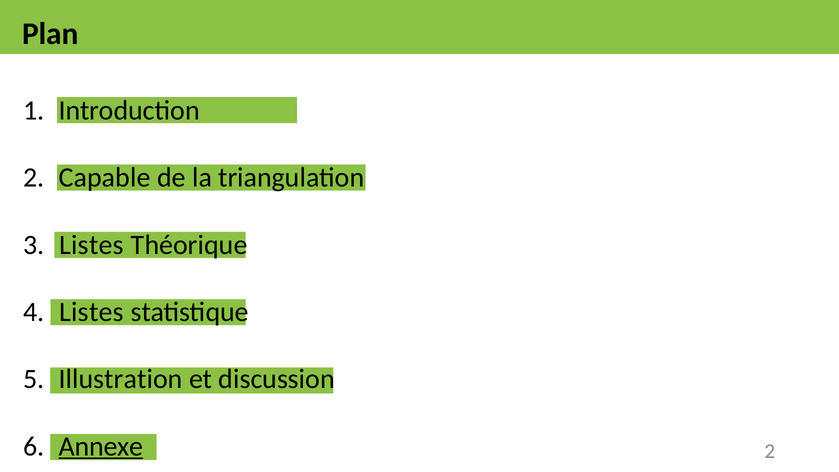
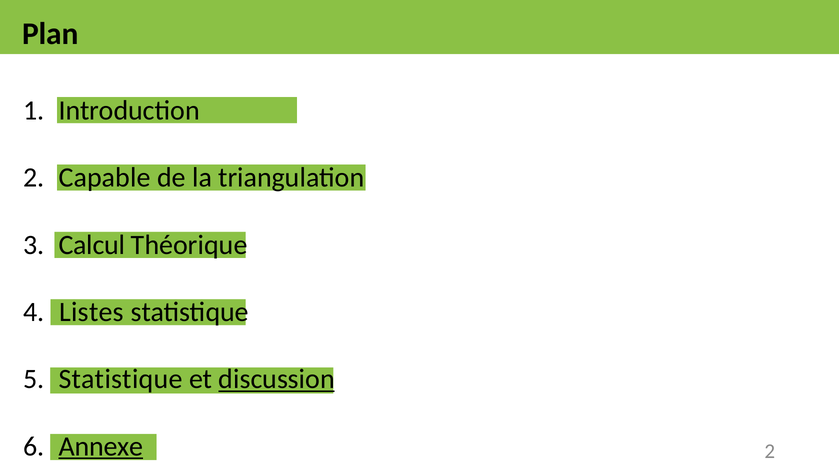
Listes at (92, 245): Listes -> Calcul
Illustration at (121, 379): Illustration -> Statistique
discussion underline: none -> present
